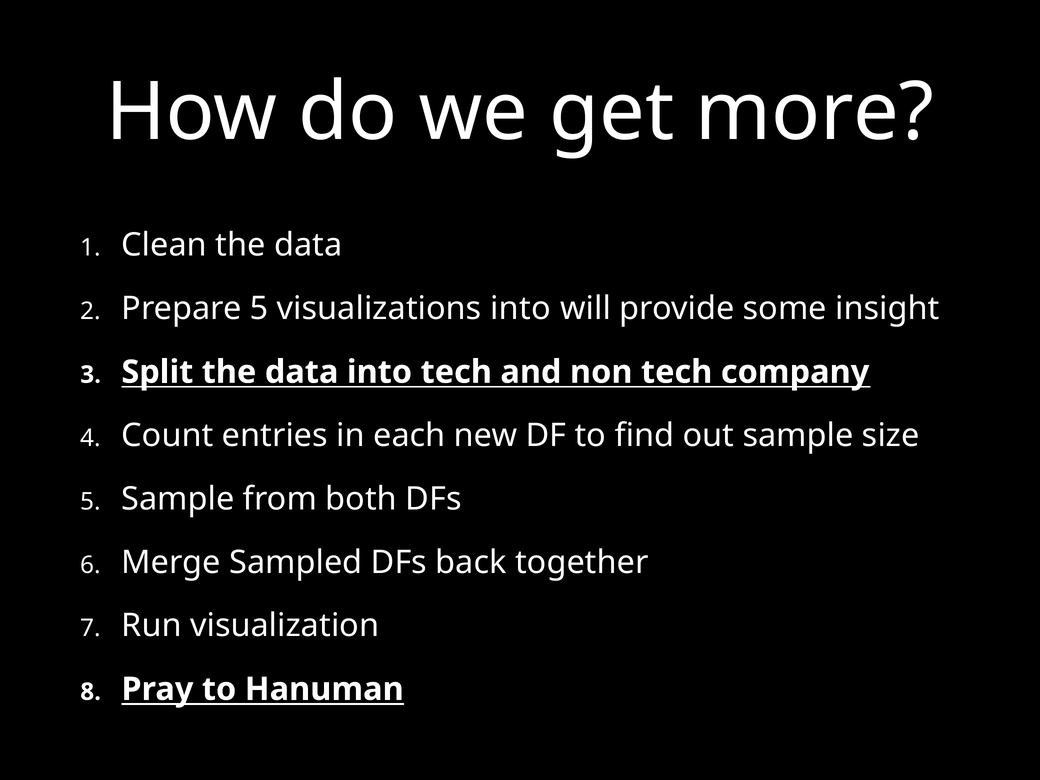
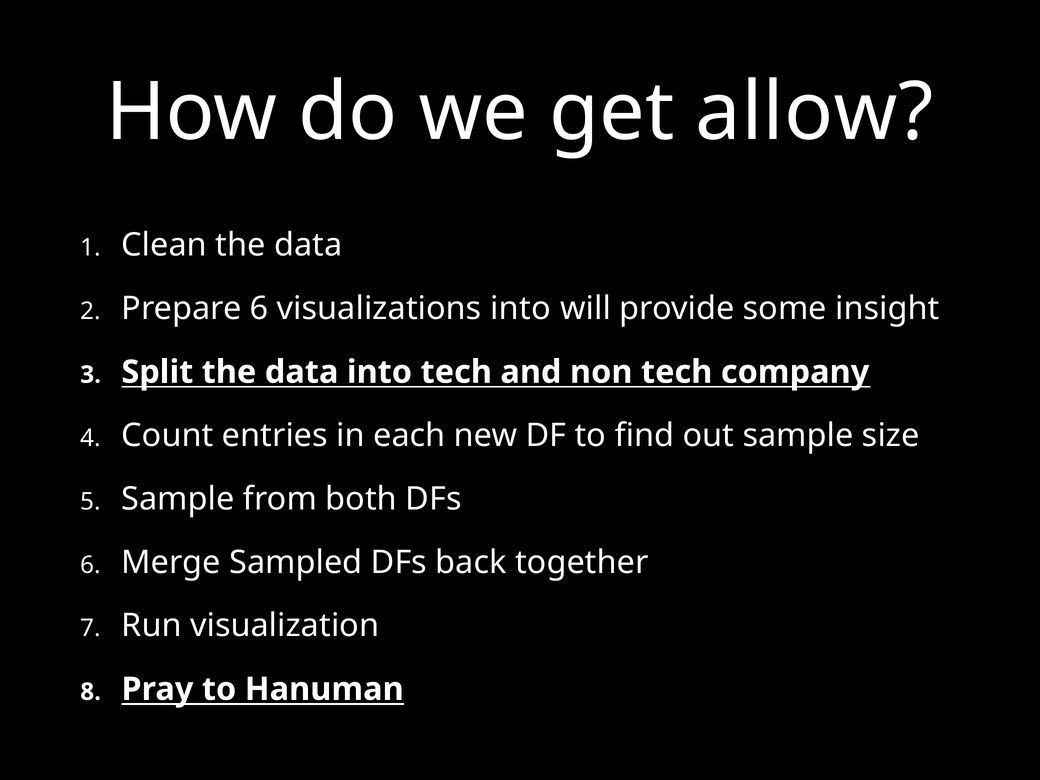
more: more -> allow
Prepare 5: 5 -> 6
